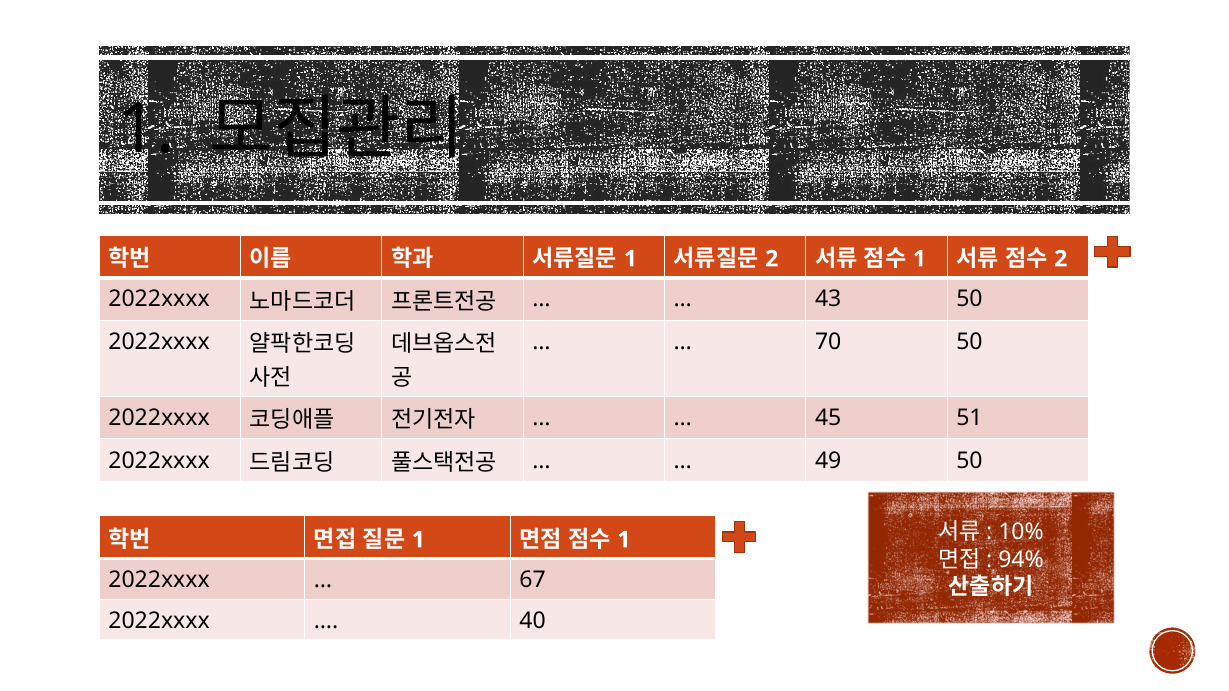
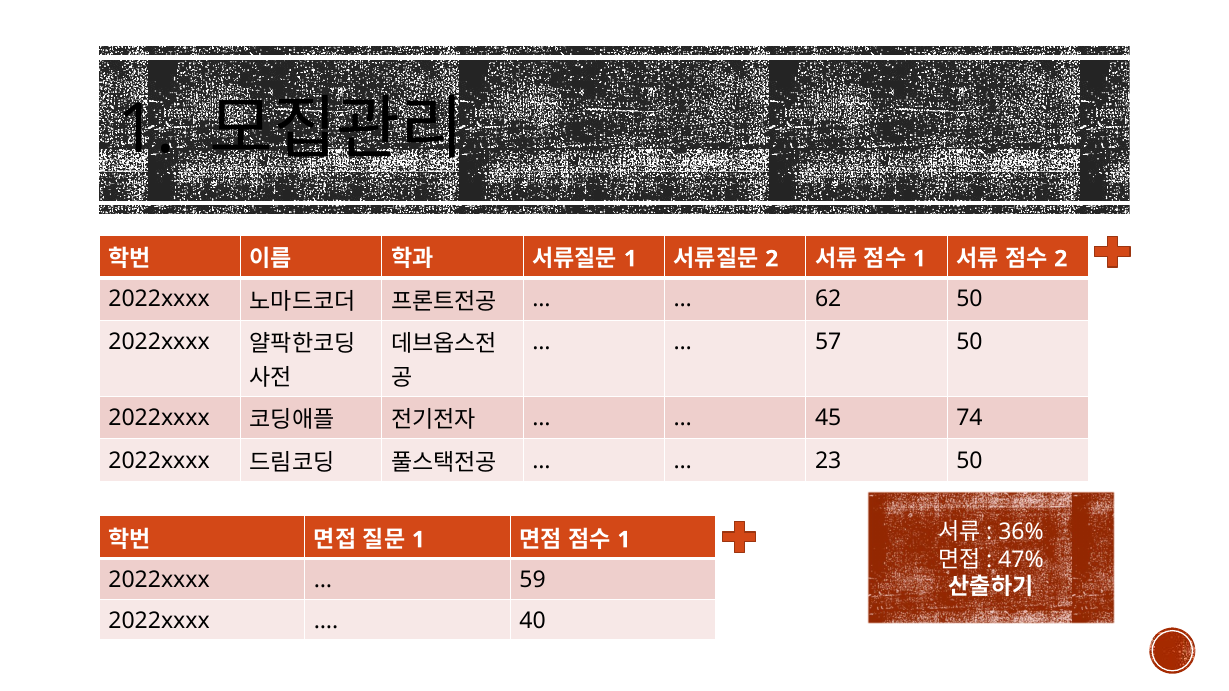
43: 43 -> 62
70: 70 -> 57
51: 51 -> 74
49: 49 -> 23
10%: 10% -> 36%
94%: 94% -> 47%
67: 67 -> 59
